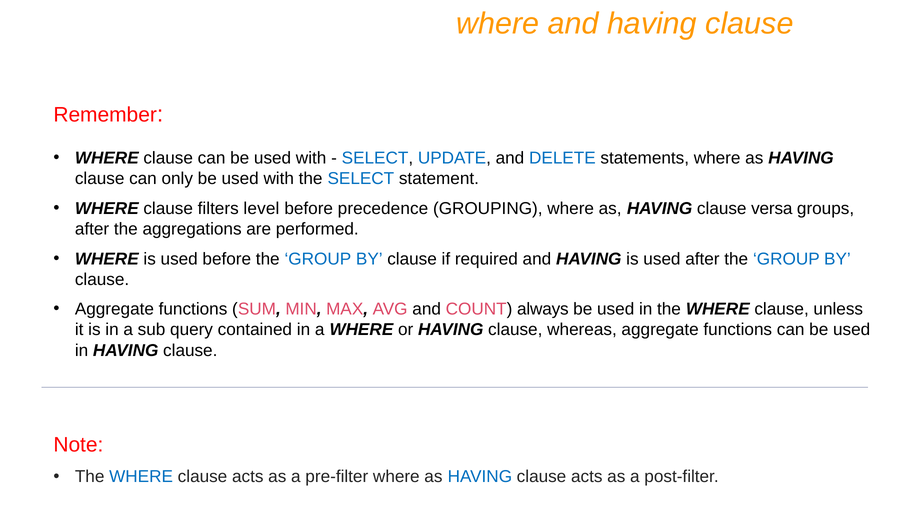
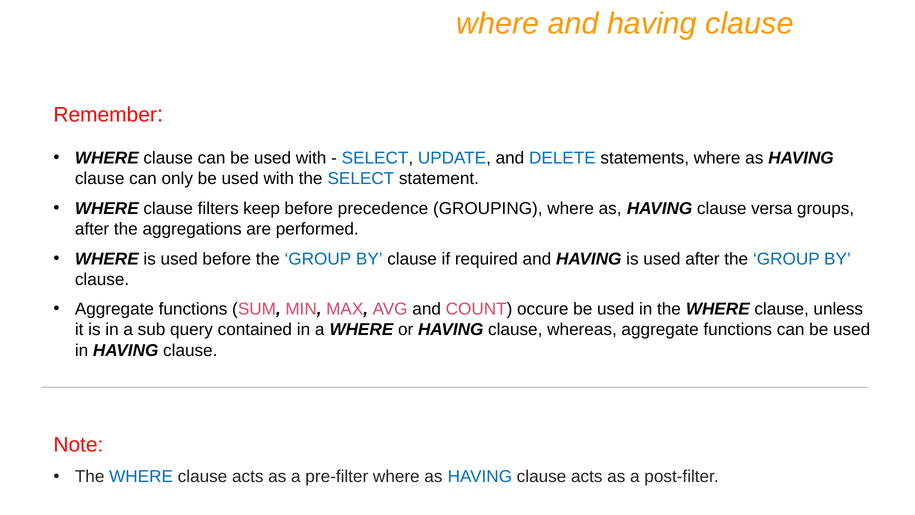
level: level -> keep
always: always -> occure
